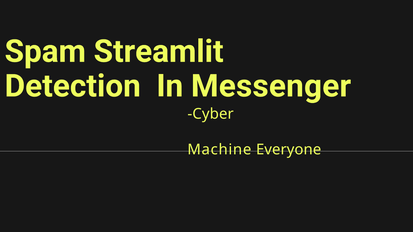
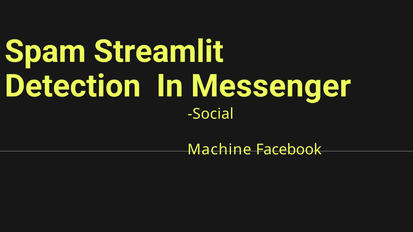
Cyber: Cyber -> Social
Everyone: Everyone -> Facebook
